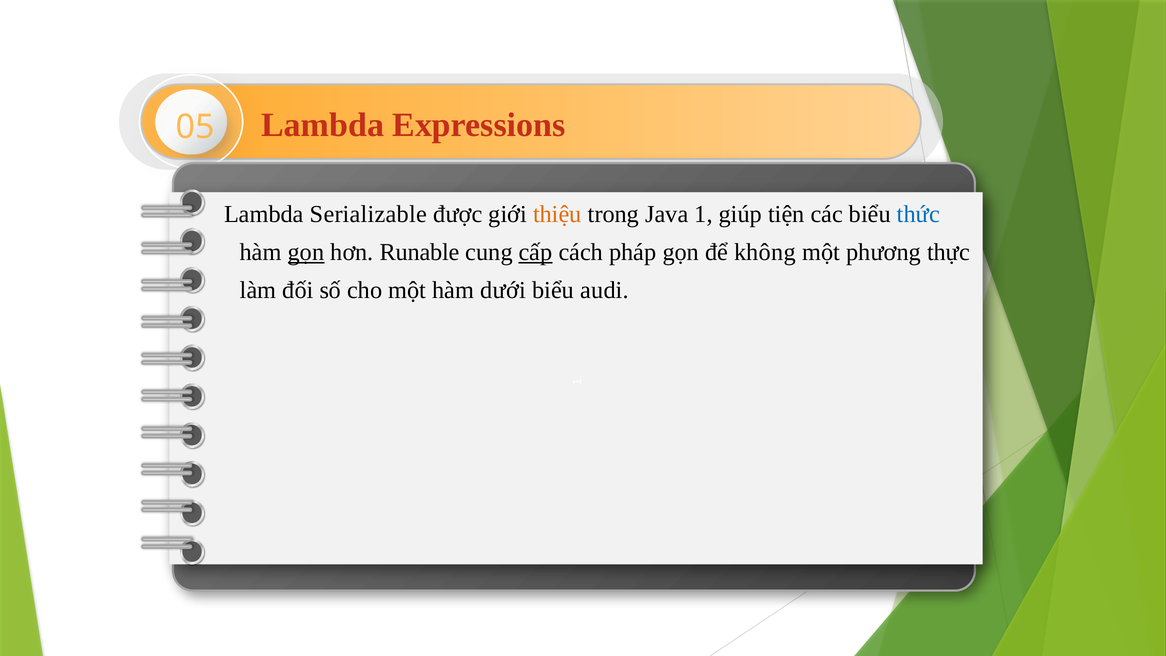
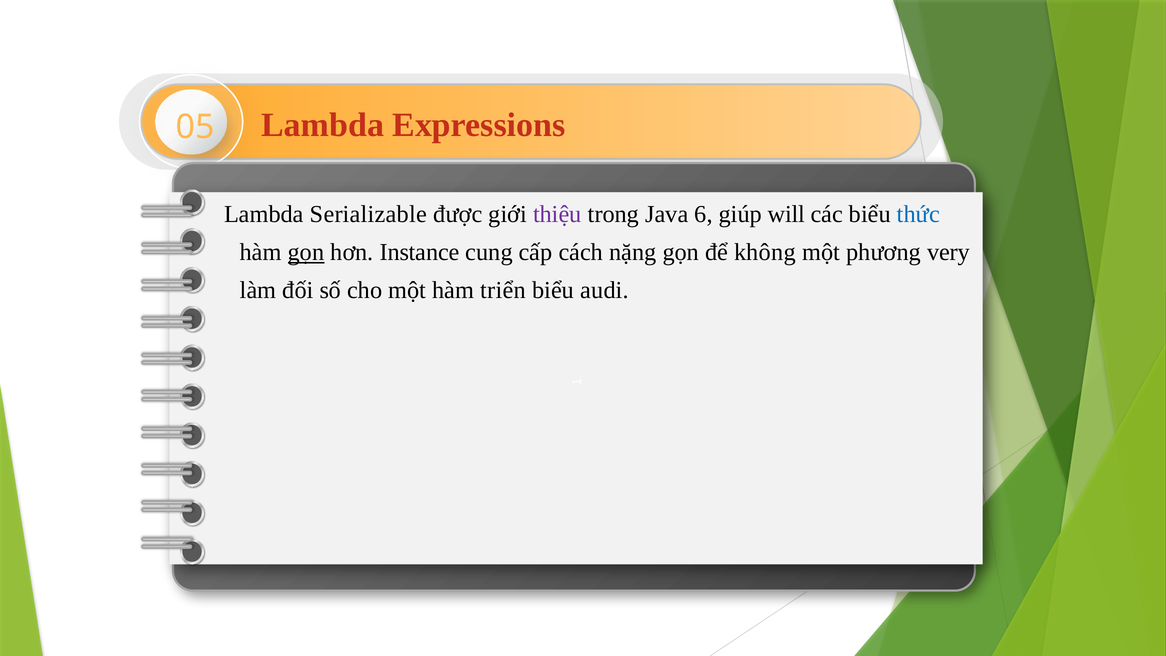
thiệu colour: orange -> purple
Java 1: 1 -> 6
tiện: tiện -> will
Runable: Runable -> Instance
cấp underline: present -> none
pháp: pháp -> nặng
thực: thực -> very
dưới: dưới -> triển
